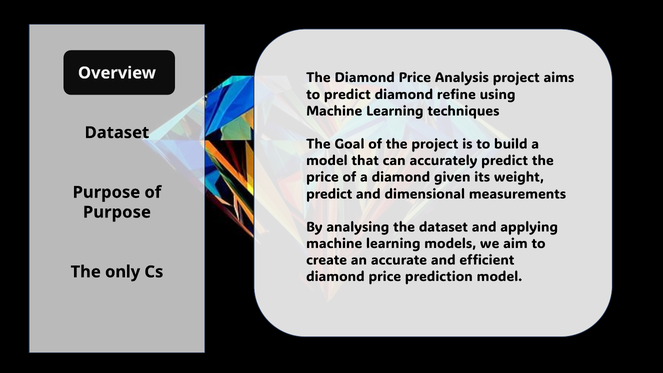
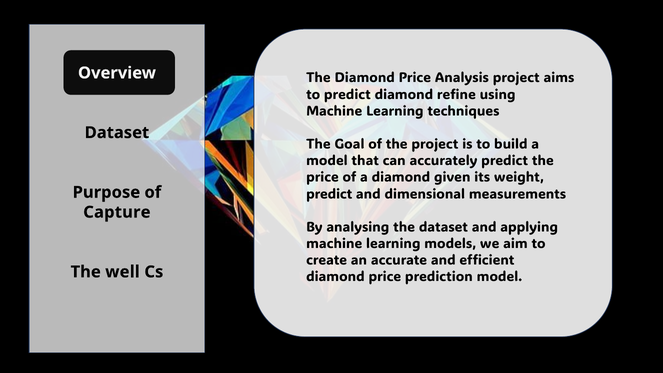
Purpose at (117, 212): Purpose -> Capture
only: only -> well
